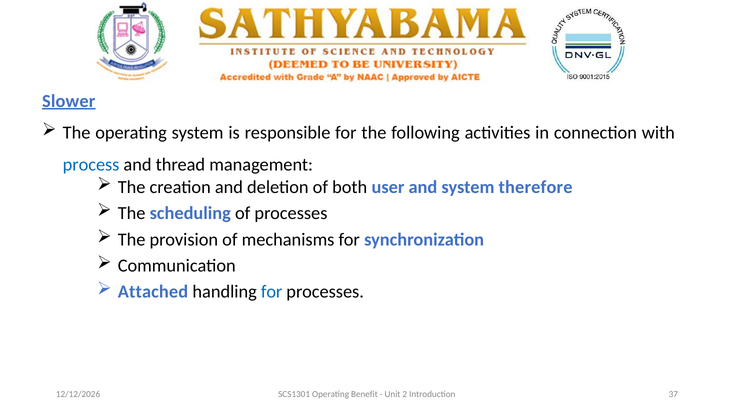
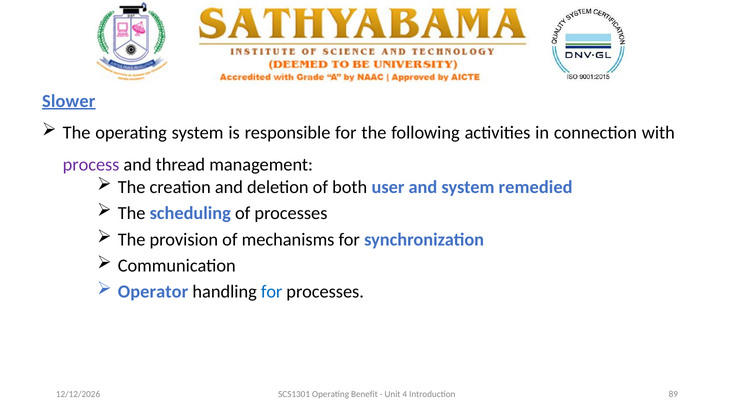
process colour: blue -> purple
therefore: therefore -> remedied
Attached: Attached -> Operator
2: 2 -> 4
37: 37 -> 89
